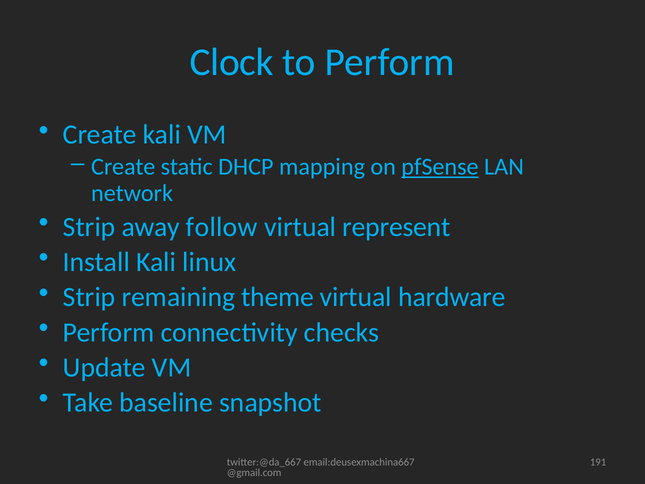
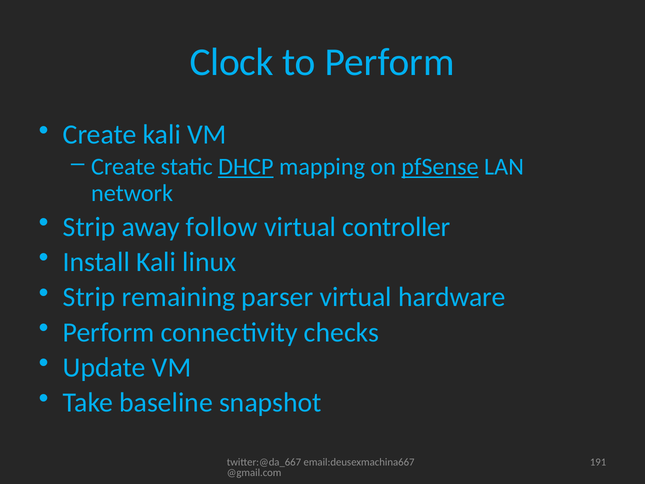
DHCP underline: none -> present
represent: represent -> controller
theme: theme -> parser
